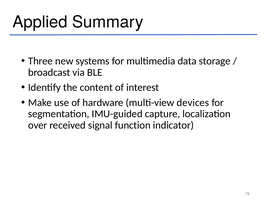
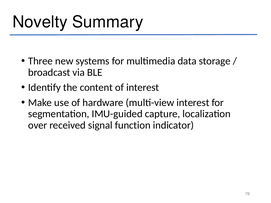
Applied: Applied -> Novelty
multi-view devices: devices -> interest
